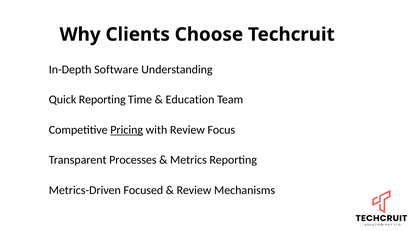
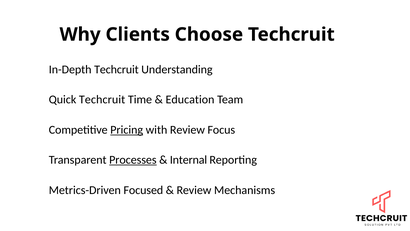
Software at (116, 69): Software -> Techcruit
Reporting at (102, 99): Reporting -> Techcruit
Processes underline: none -> present
Metrics: Metrics -> Internal
